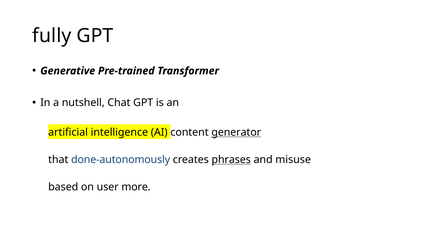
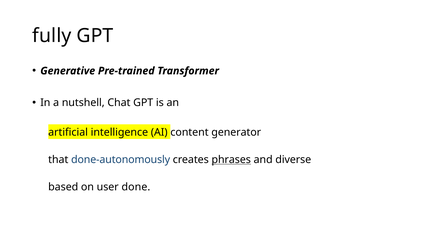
generator underline: present -> none
misuse: misuse -> diverse
more: more -> done
